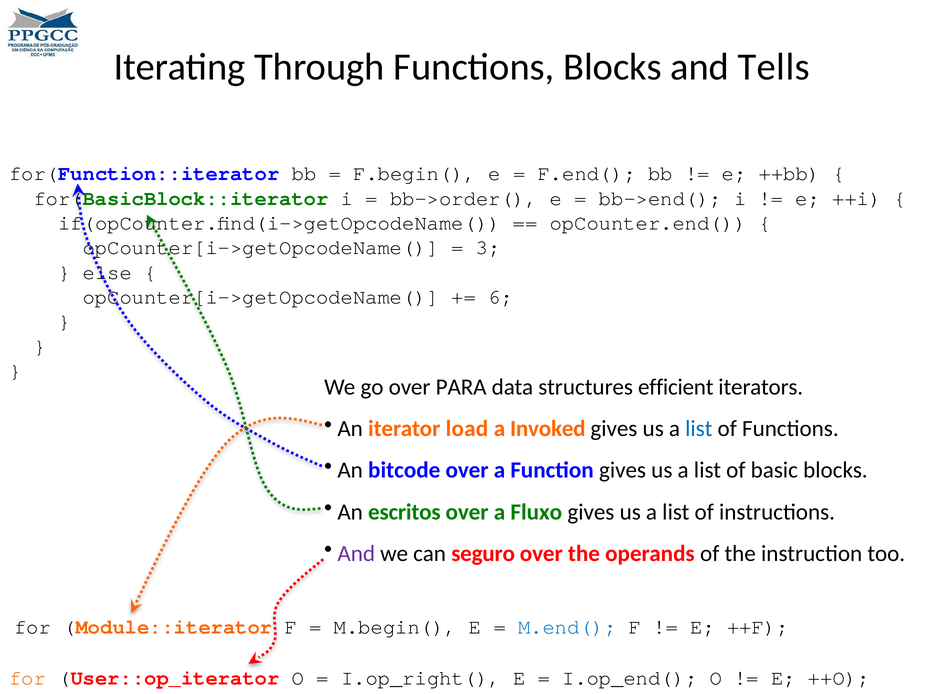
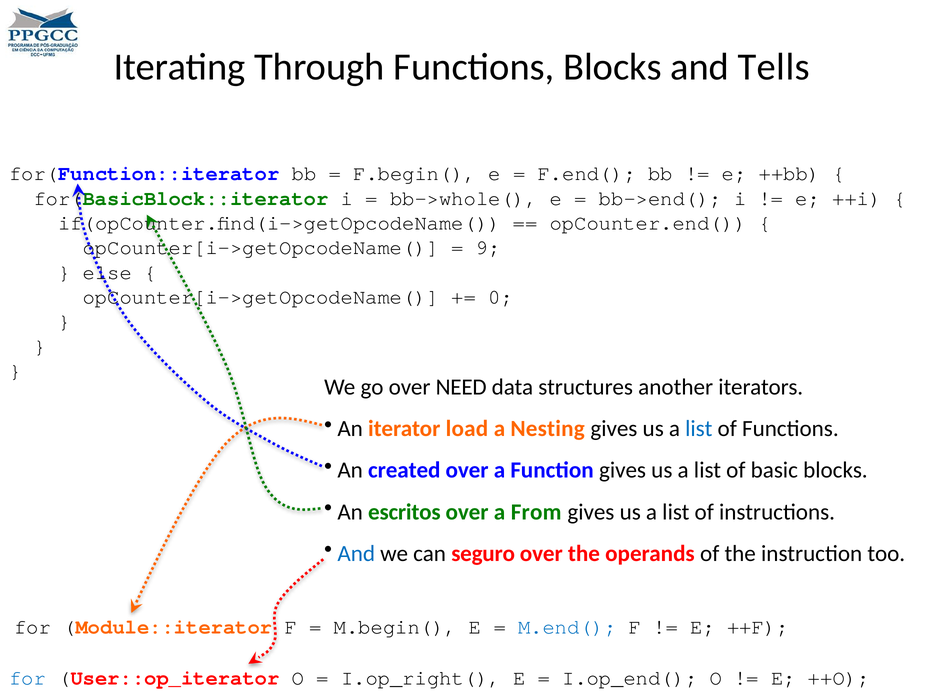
bb->order(: bb->order( -> bb->whole(
3: 3 -> 9
6: 6 -> 0
PARA: PARA -> NEED
efficient: efficient -> another
Invoked: Invoked -> Nesting
bitcode: bitcode -> created
Fluxo: Fluxo -> From
And at (356, 553) colour: purple -> blue
for at (27, 678) colour: orange -> blue
